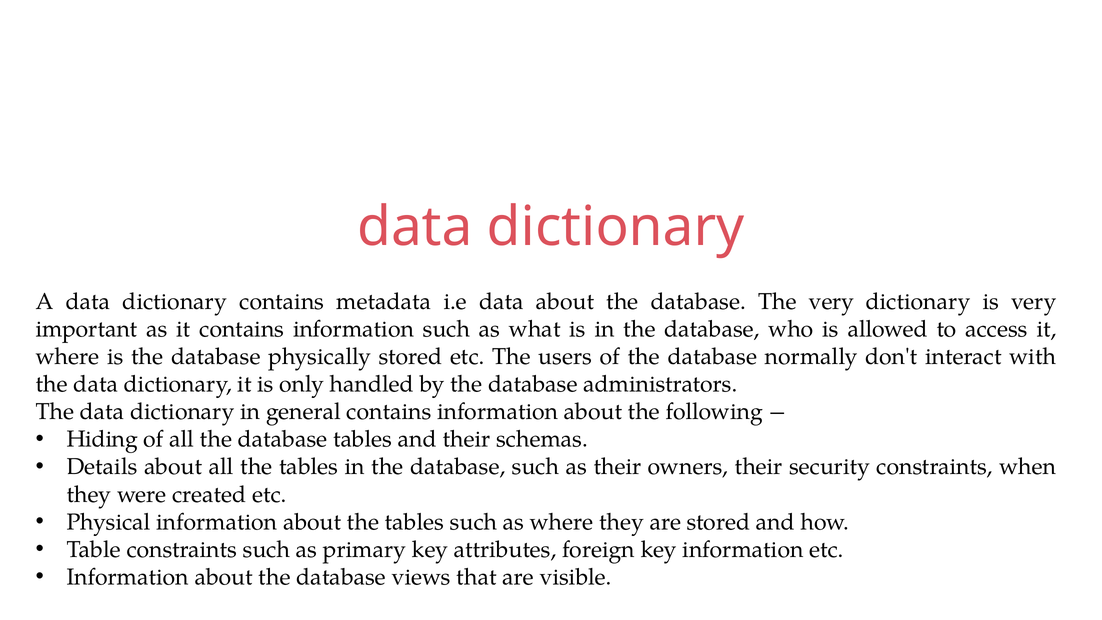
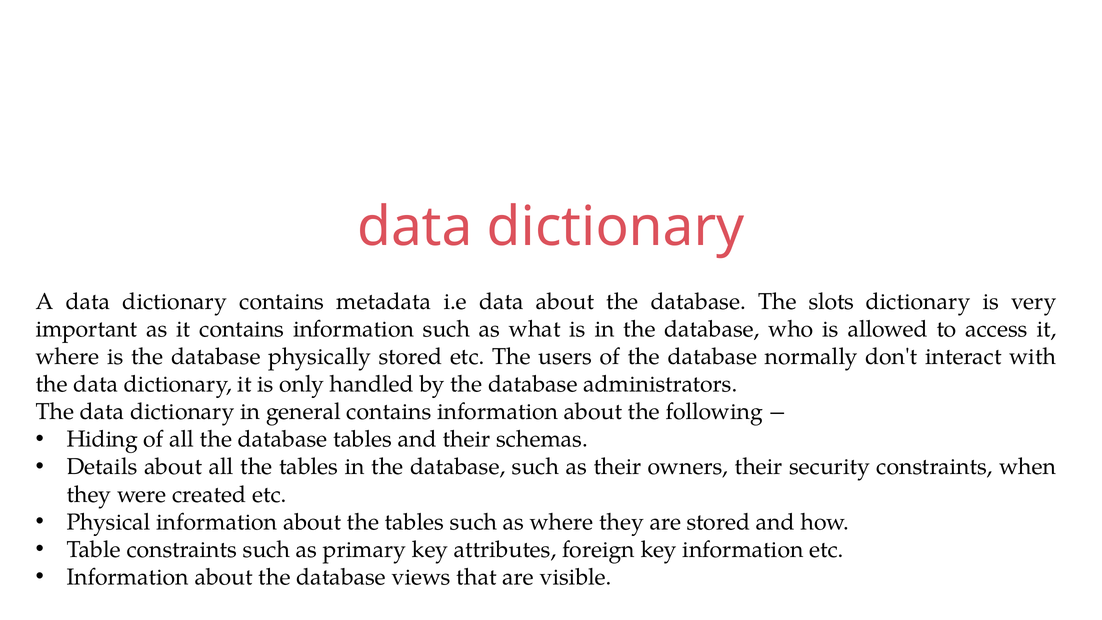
The very: very -> slots
